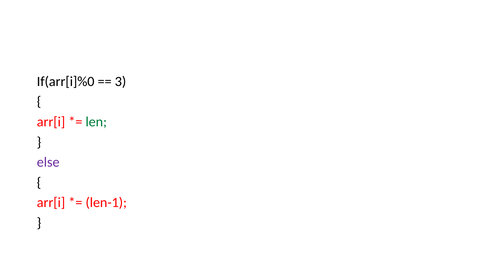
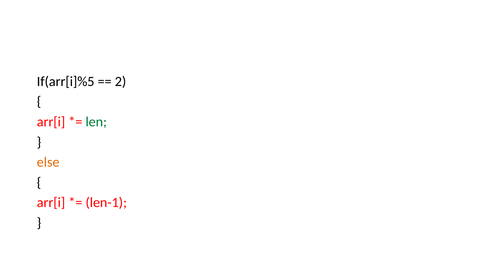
If(arr[i]%0: If(arr[i]%0 -> If(arr[i]%5
3: 3 -> 2
else colour: purple -> orange
